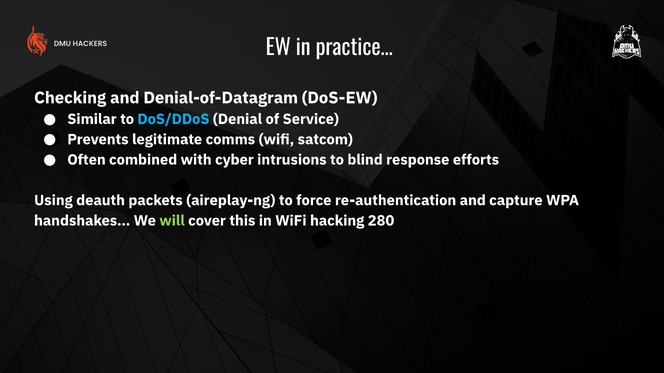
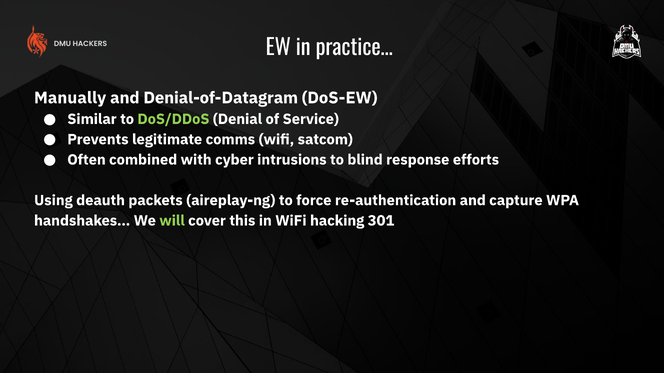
Checking: Checking -> Manually
DoS/DDoS colour: light blue -> light green
280: 280 -> 301
